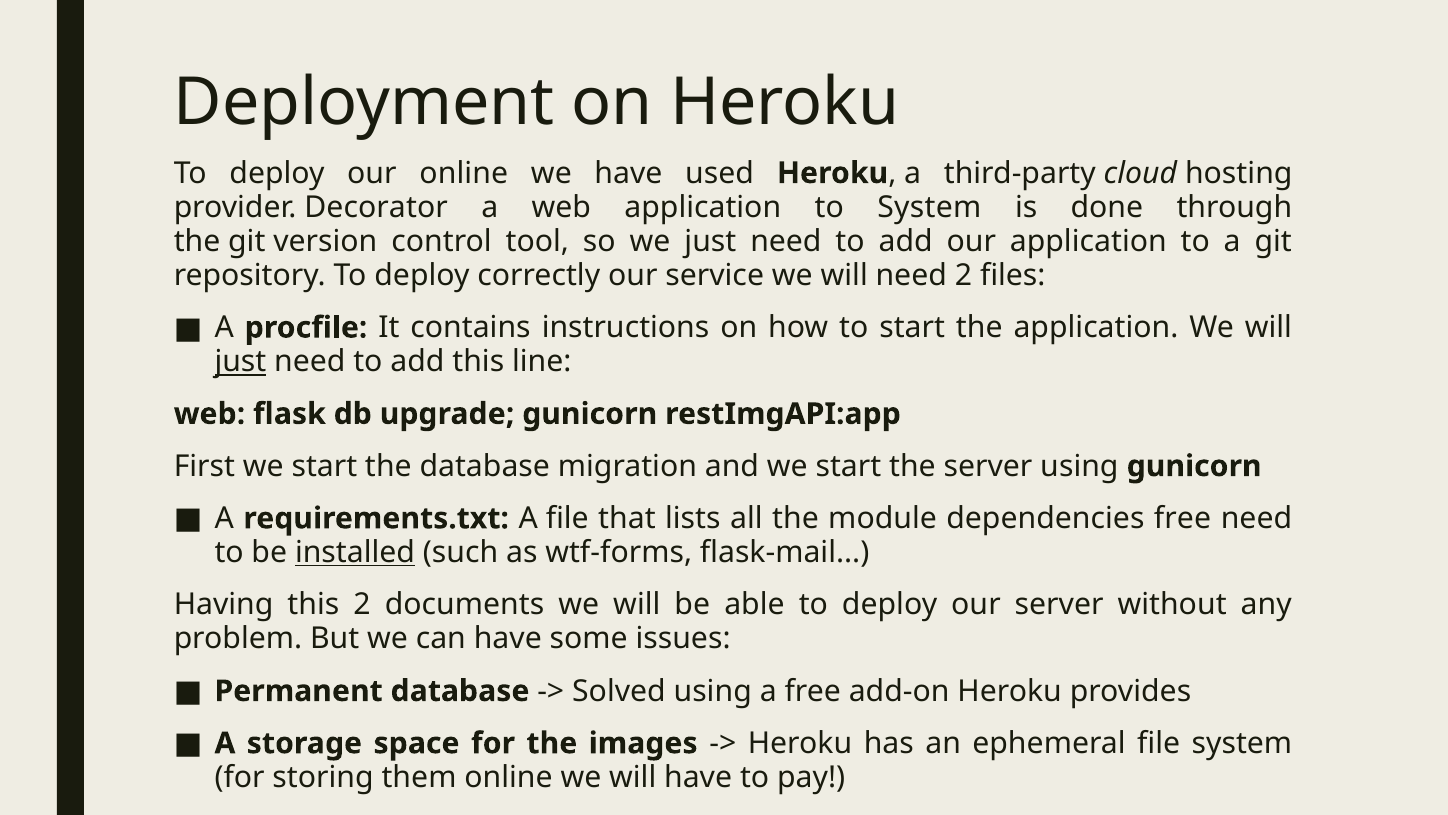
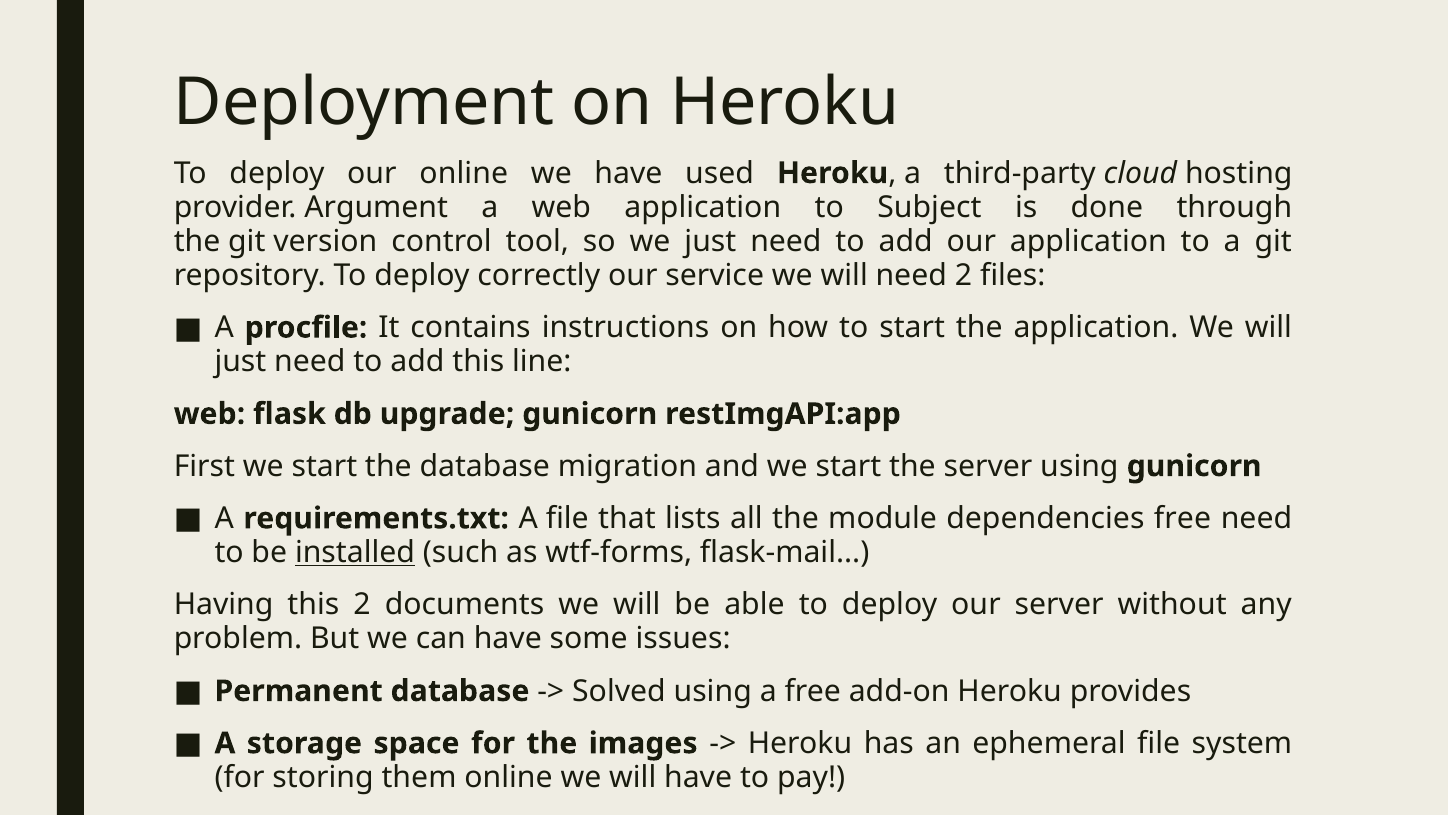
Decorator: Decorator -> Argument
to System: System -> Subject
just at (240, 361) underline: present -> none
